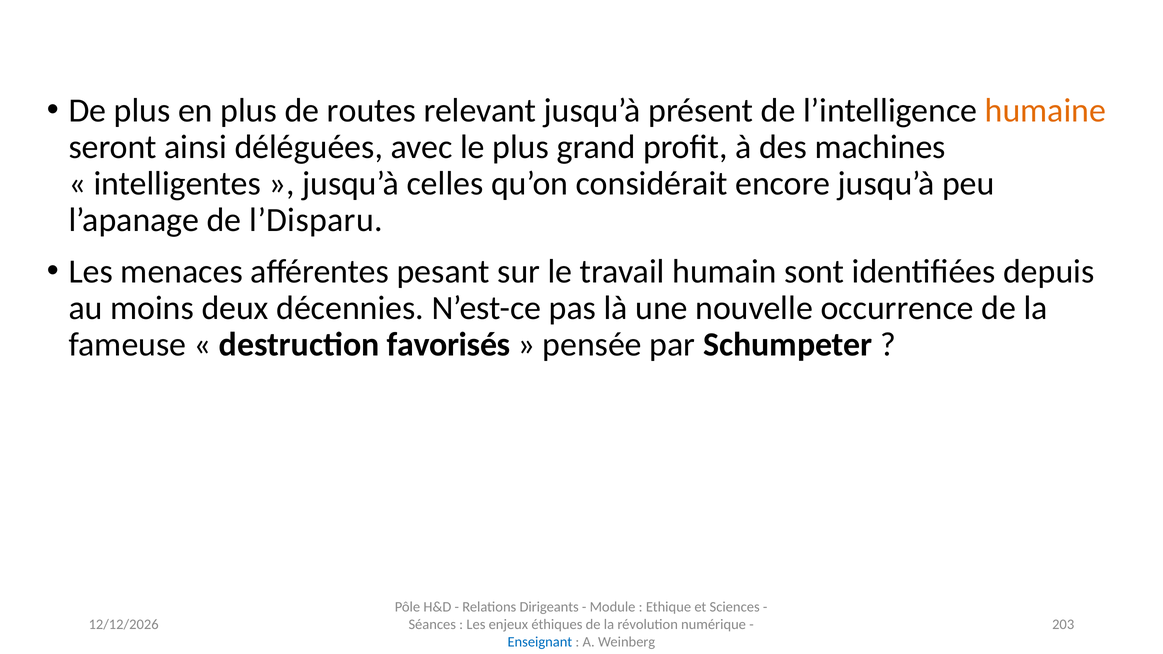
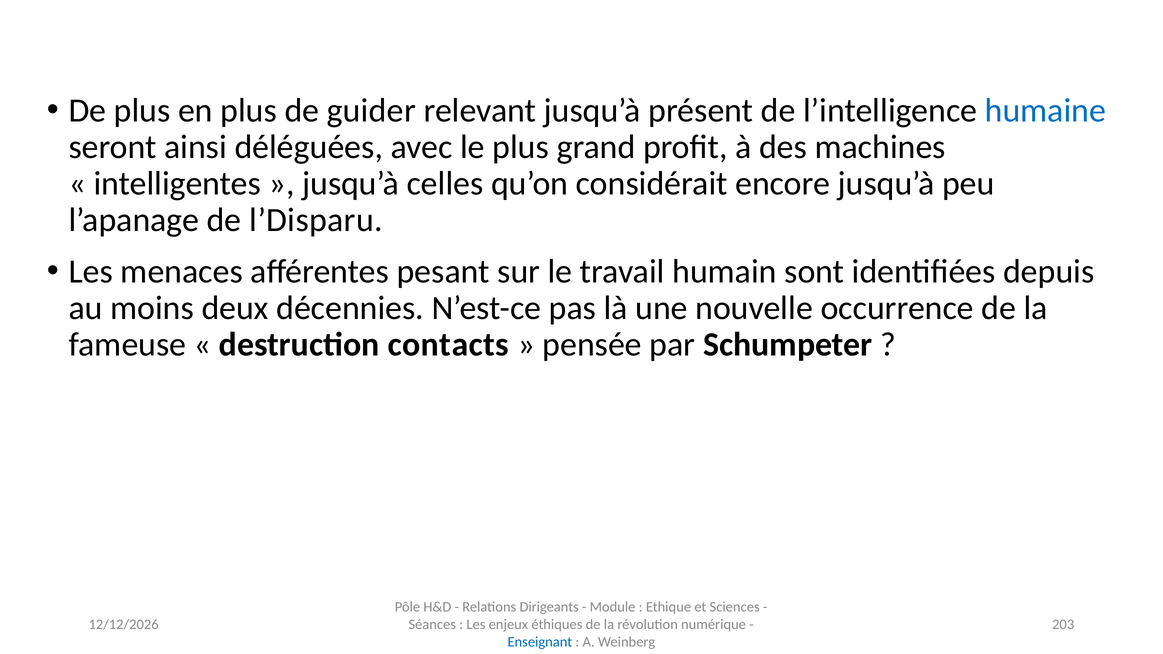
routes: routes -> guider
humaine colour: orange -> blue
favorisés: favorisés -> contacts
